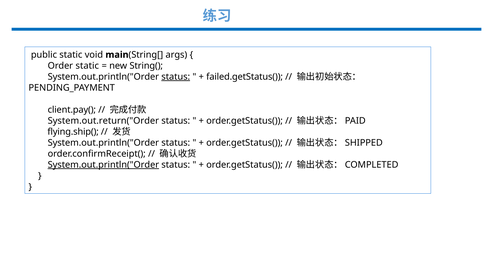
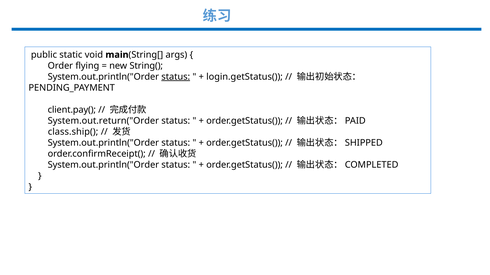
Order static: static -> flying
failed.getStatus(: failed.getStatus( -> login.getStatus(
flying.ship(: flying.ship( -> class.ship(
System.out.println("Order at (103, 165) underline: present -> none
